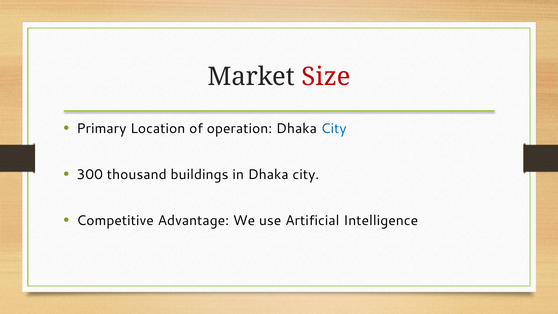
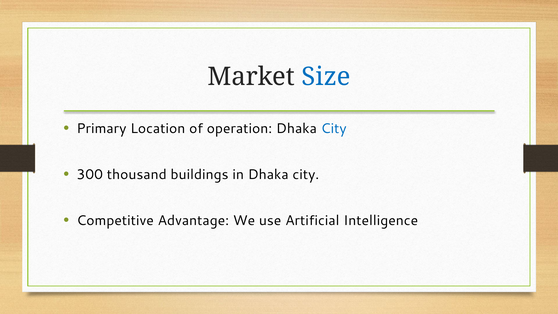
Size colour: red -> blue
